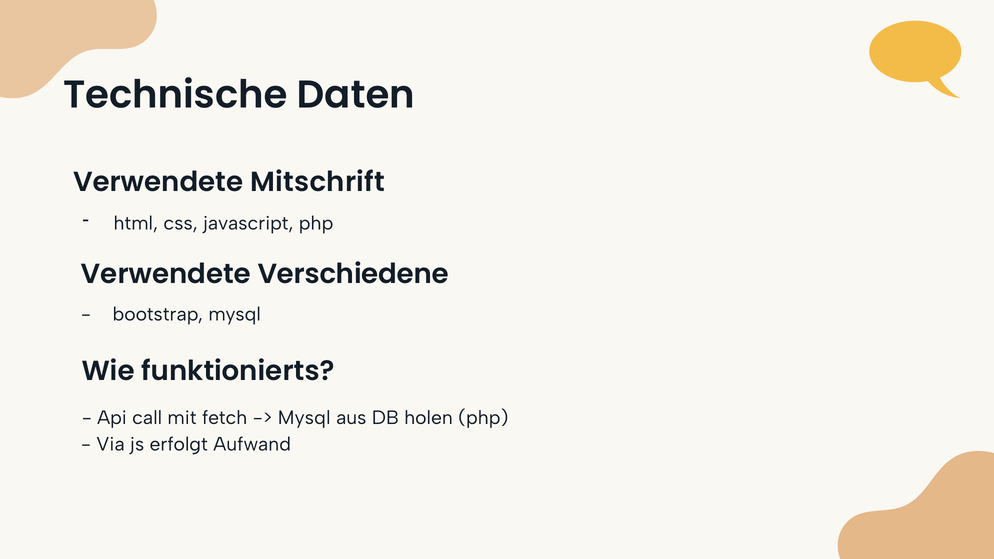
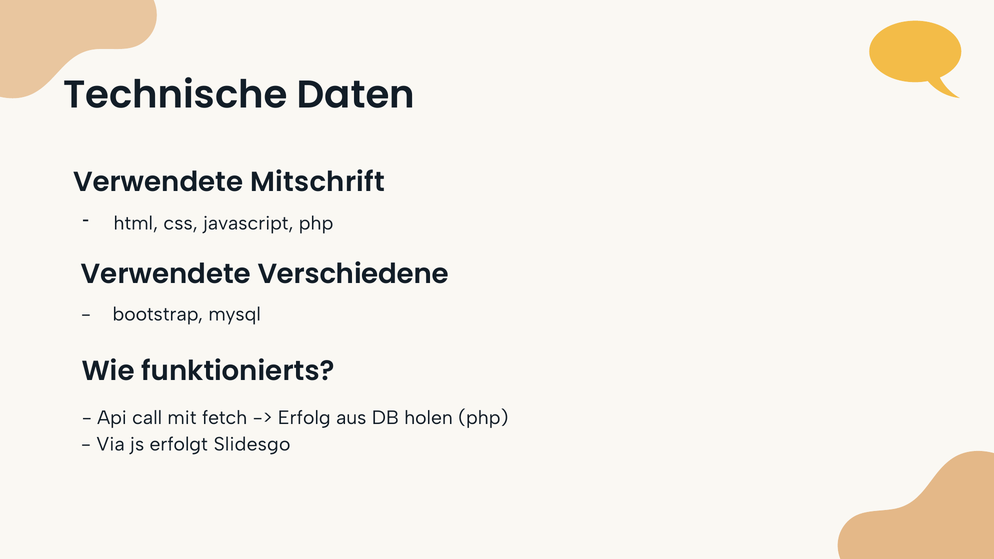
Mysql at (304, 418): Mysql -> Erfolg
Aufwand: Aufwand -> Slidesgo
